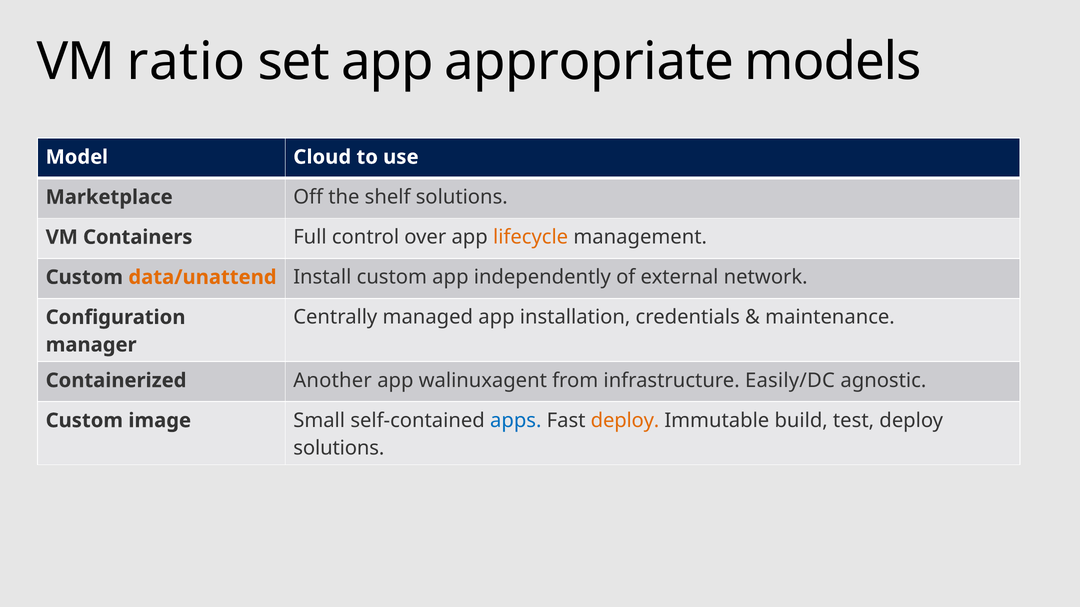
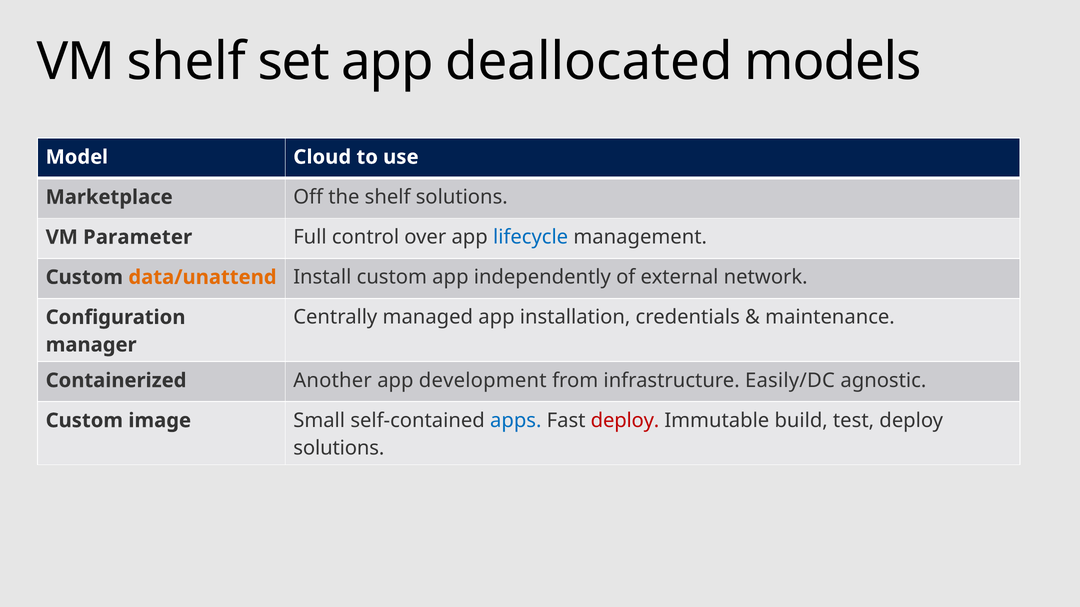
VM ratio: ratio -> shelf
appropriate: appropriate -> deallocated
Containers: Containers -> Parameter
lifecycle colour: orange -> blue
walinuxagent: walinuxagent -> development
deploy at (625, 421) colour: orange -> red
